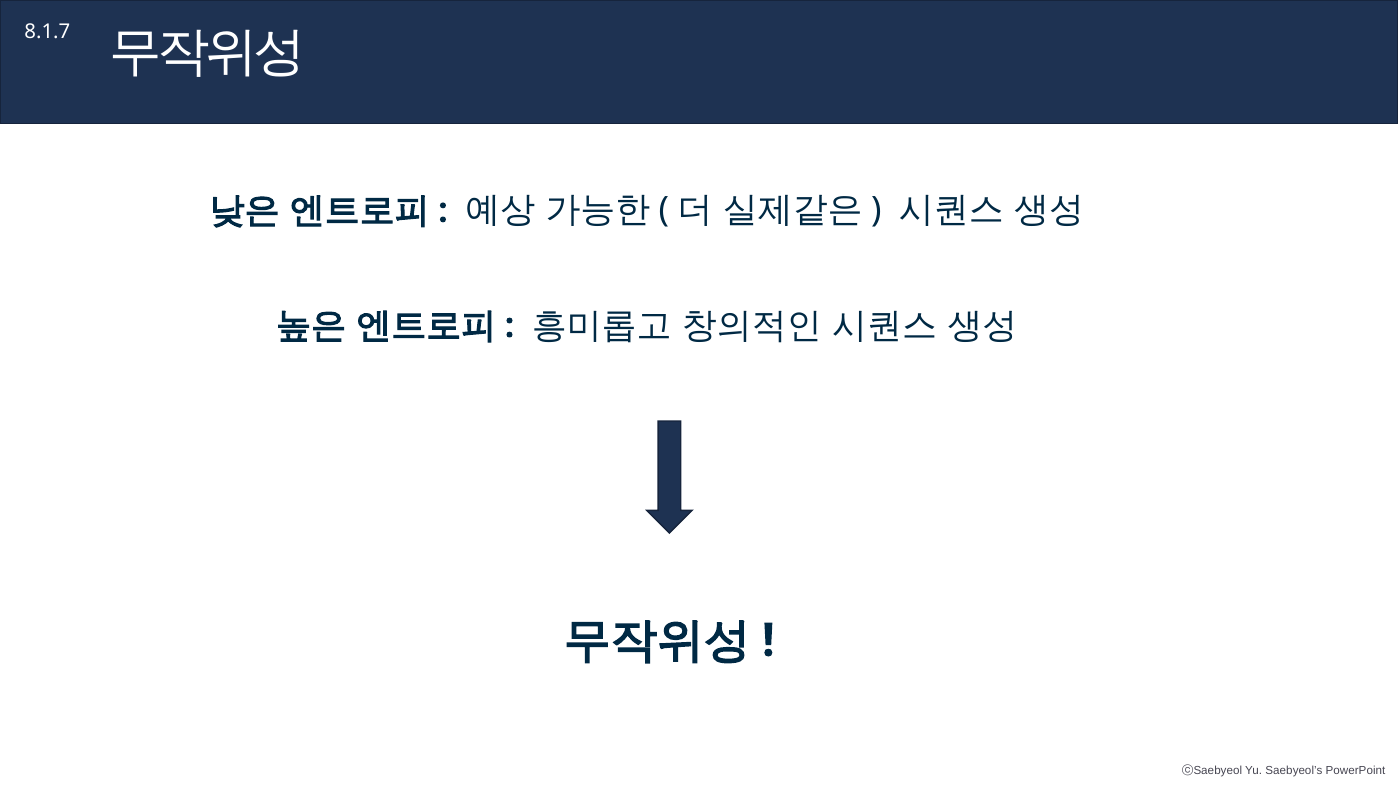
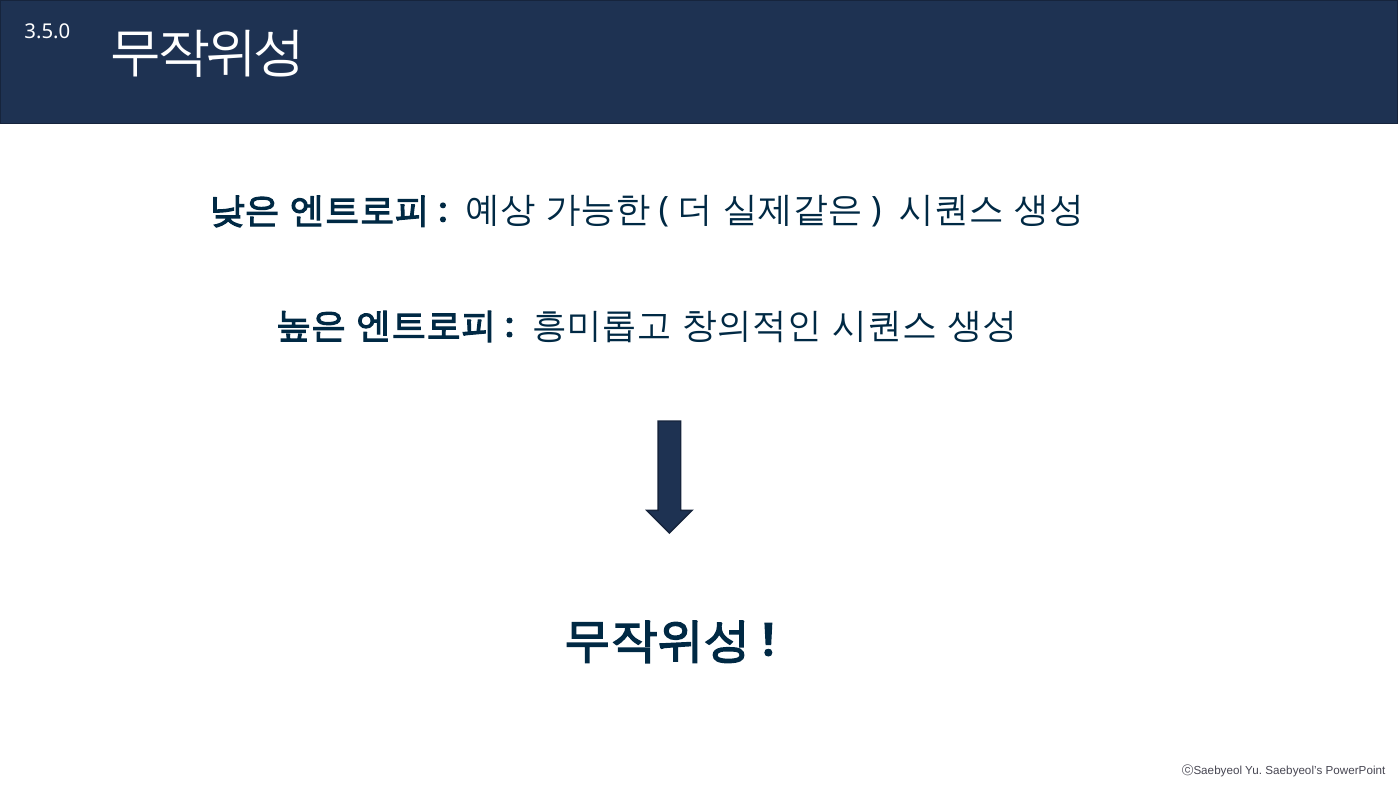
8.1.7: 8.1.7 -> 3.5.0
